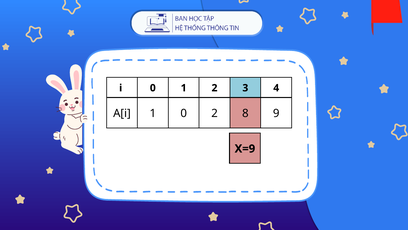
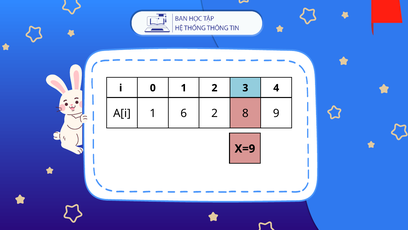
1 0: 0 -> 6
